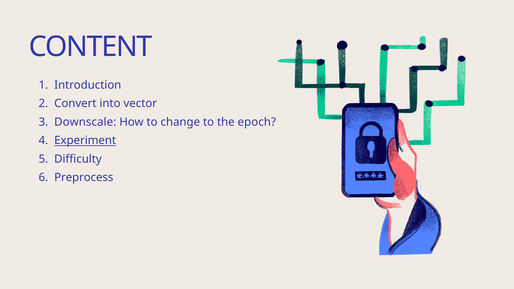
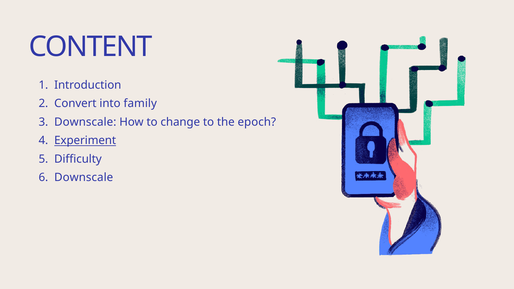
vector: vector -> family
Preprocess at (84, 177): Preprocess -> Downscale
